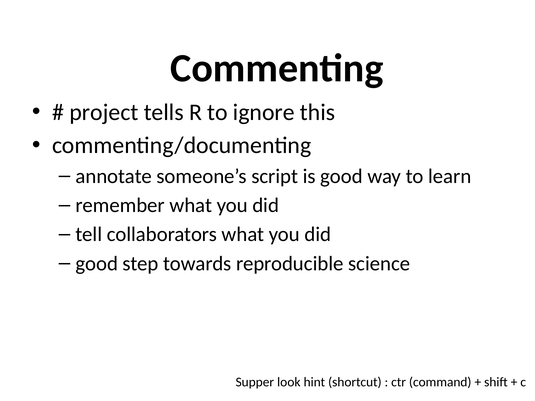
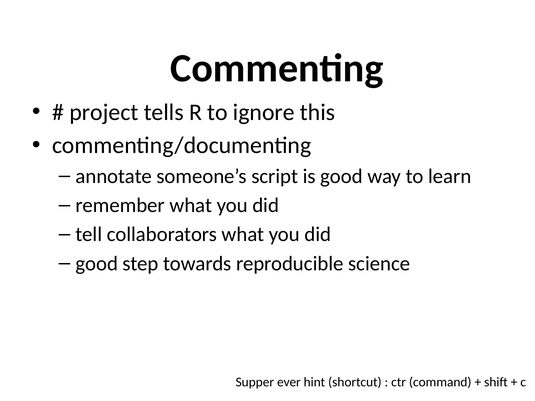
look: look -> ever
